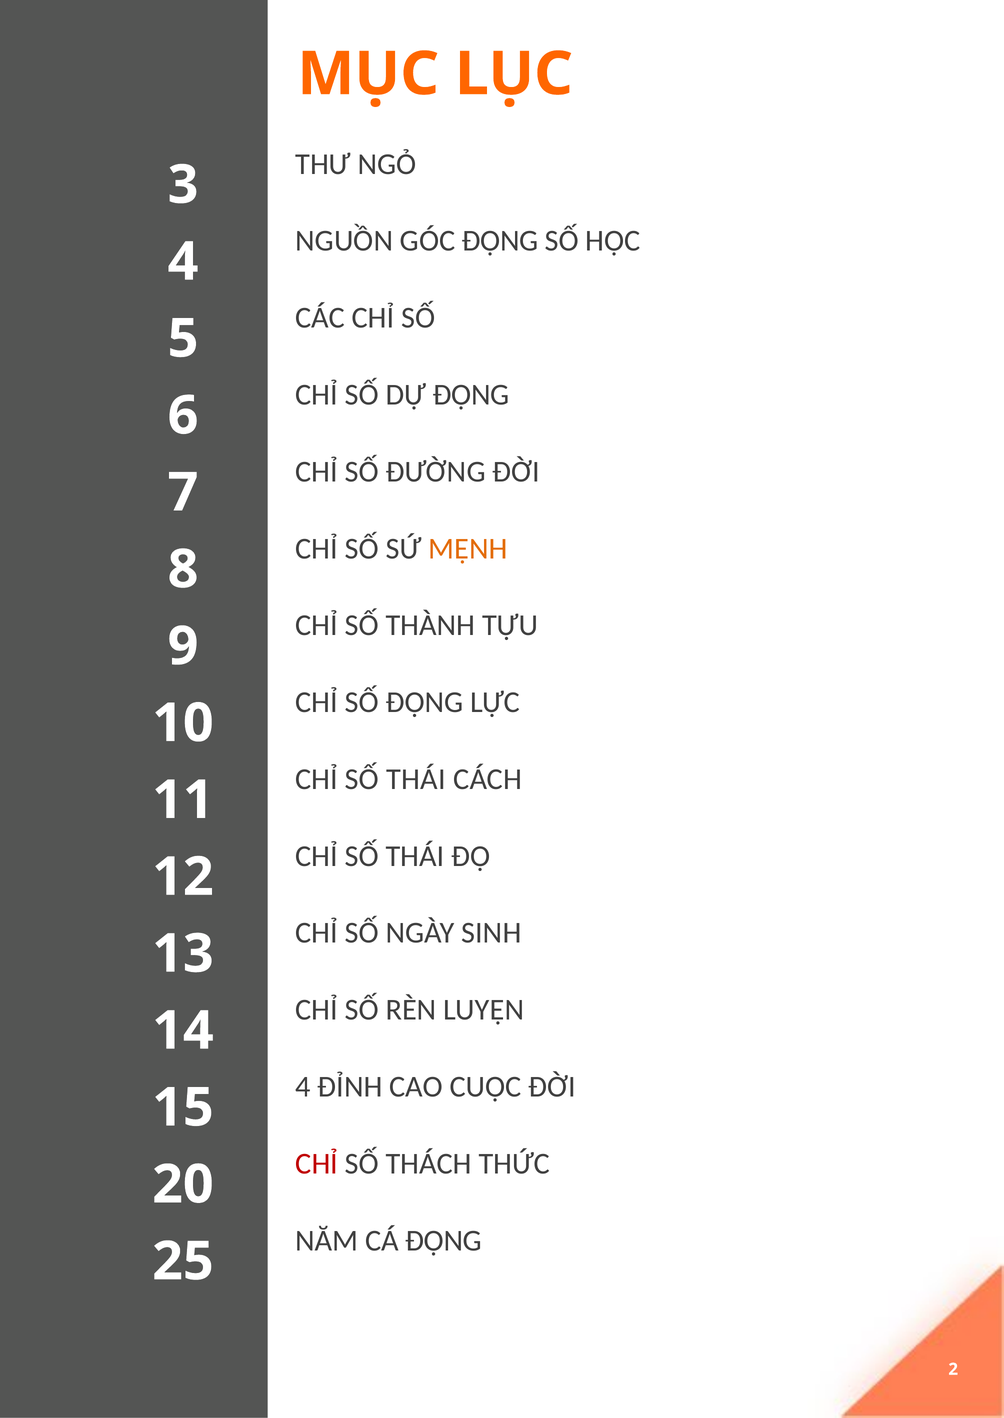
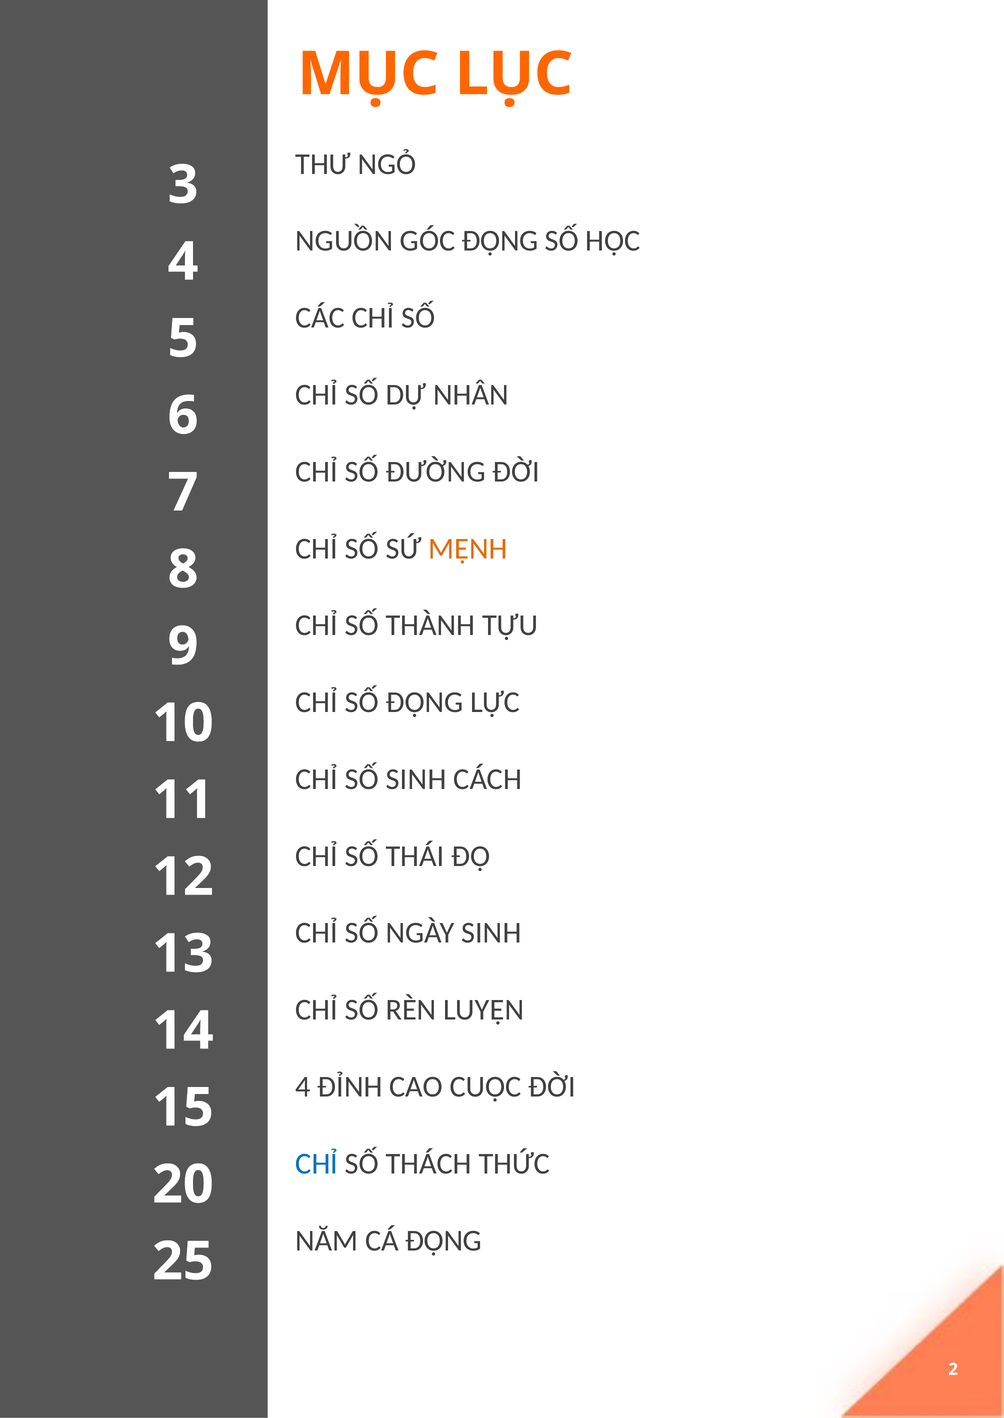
DỰ ĐỘNG: ĐỘNG -> NHÂN
THÁI at (416, 780): THÁI -> SINH
CHỈ at (317, 1164) colour: red -> blue
